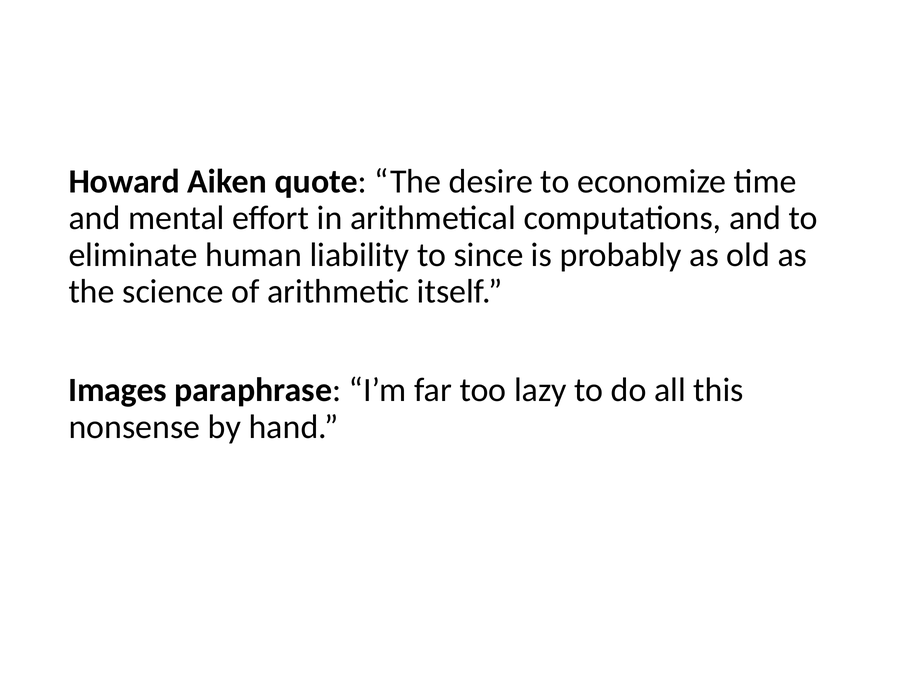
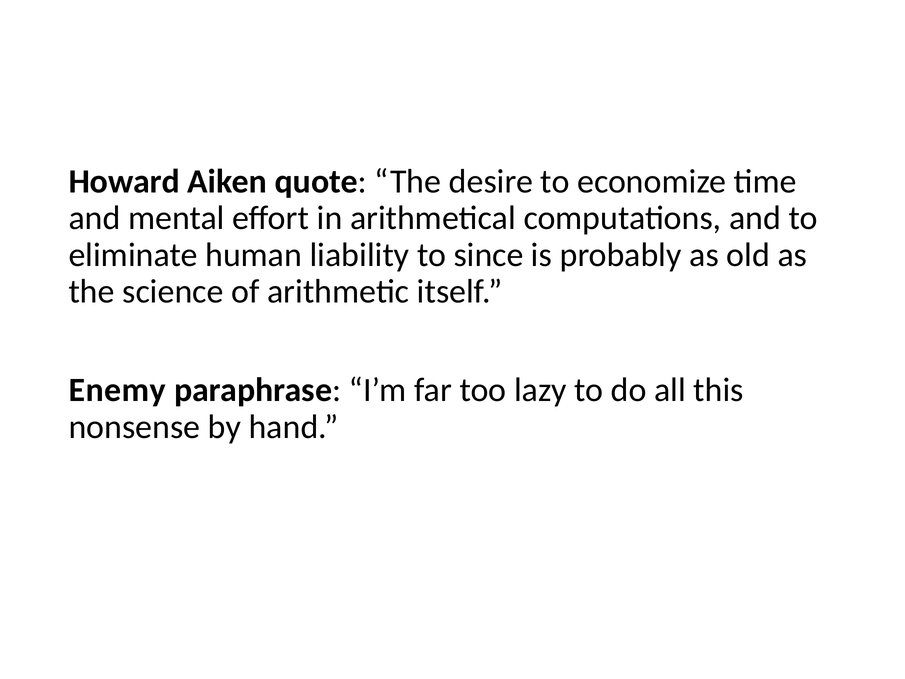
Images: Images -> Enemy
